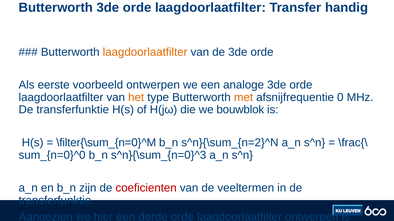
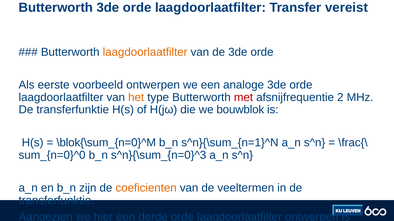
handig: handig -> vereist
met colour: orange -> red
0: 0 -> 2
\filter{\sum_{n=0}^M: \filter{\sum_{n=0}^M -> \blok{\sum_{n=0}^M
s^n}{\sum_{n=2}^N: s^n}{\sum_{n=2}^N -> s^n}{\sum_{n=1}^N
coeficienten colour: red -> orange
